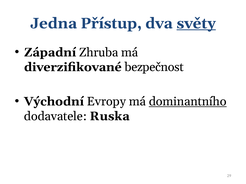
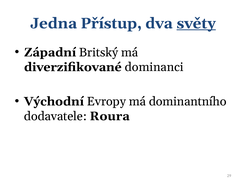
Zhruba: Zhruba -> Britský
bezpečnost: bezpečnost -> dominanci
dominantního underline: present -> none
Ruska: Ruska -> Roura
